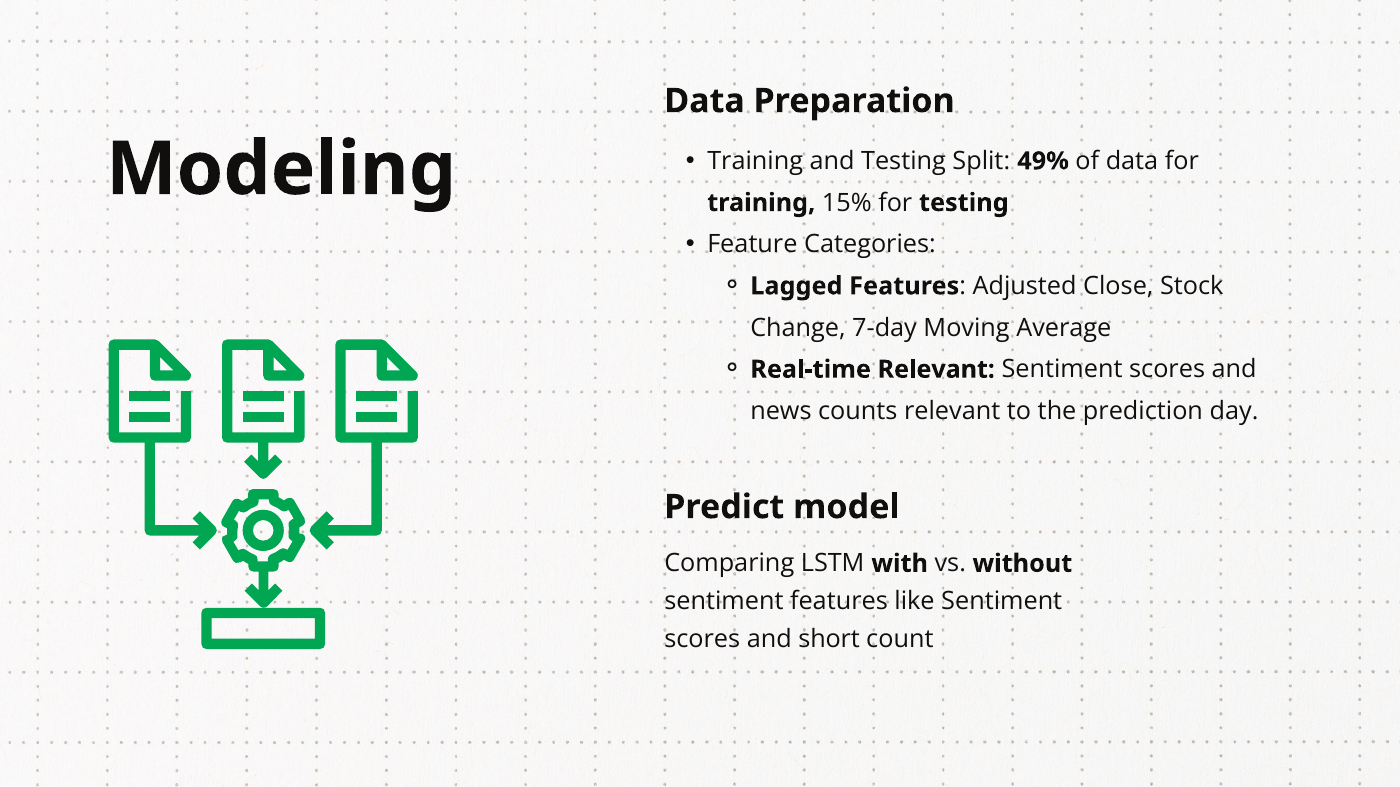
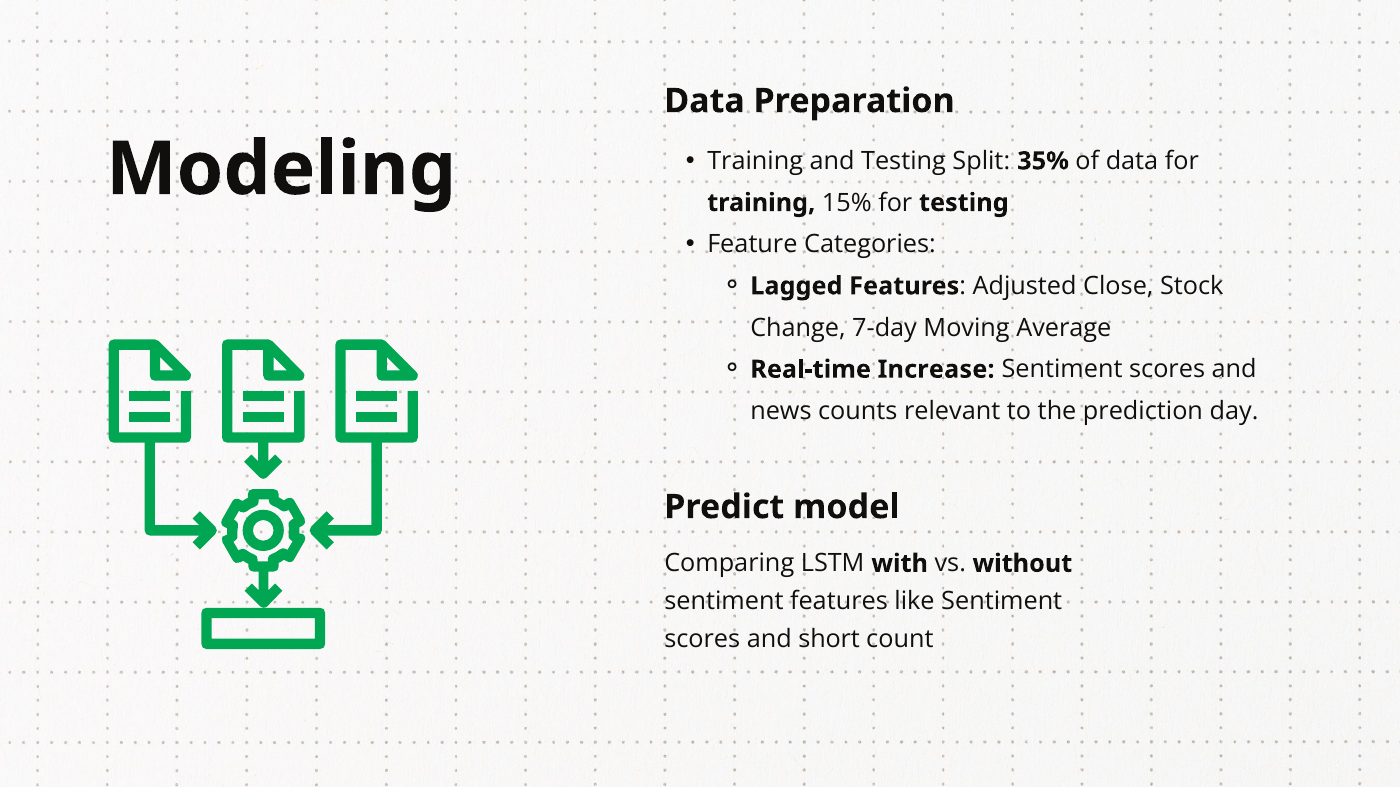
49%: 49% -> 35%
Real-time Relevant: Relevant -> Increase
